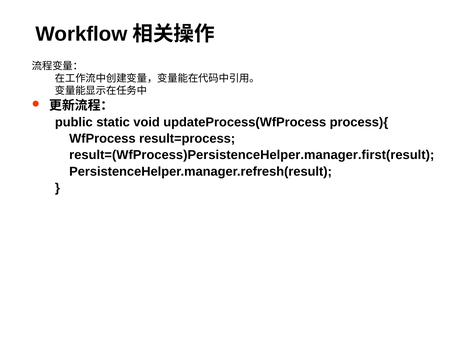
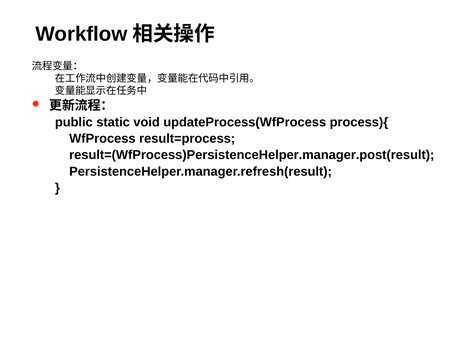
result=(WfProcess)PersistenceHelper.manager.first(result: result=(WfProcess)PersistenceHelper.manager.first(result -> result=(WfProcess)PersistenceHelper.manager.post(result
